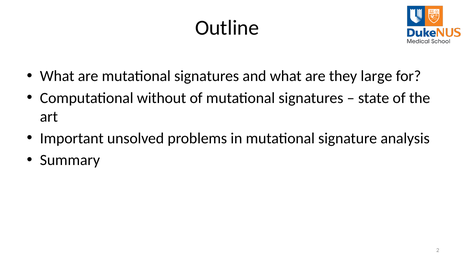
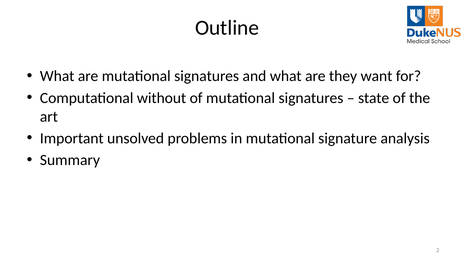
large: large -> want
